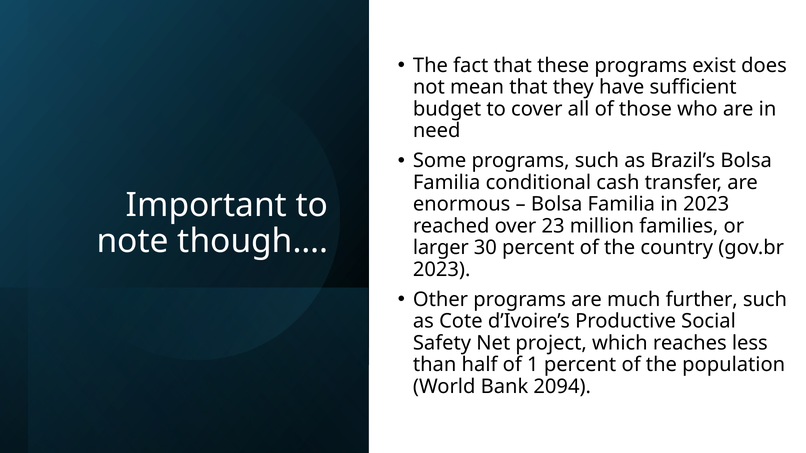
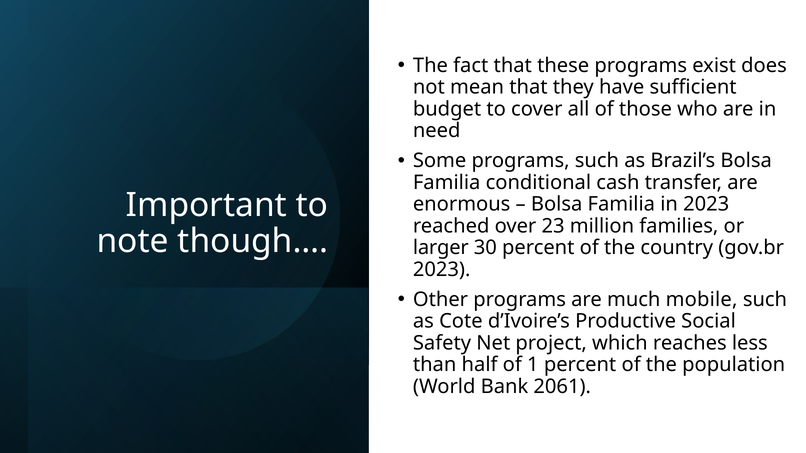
further: further -> mobile
2094: 2094 -> 2061
